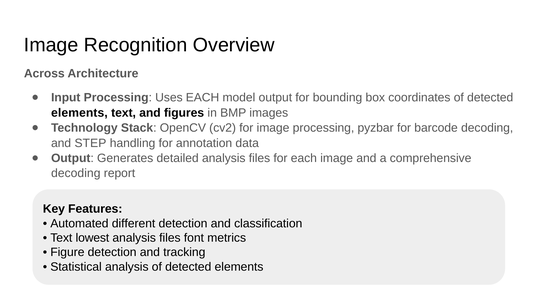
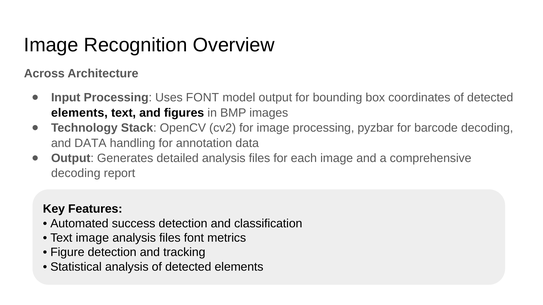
Uses EACH: EACH -> FONT
and STEP: STEP -> DATA
different: different -> success
Text lowest: lowest -> image
